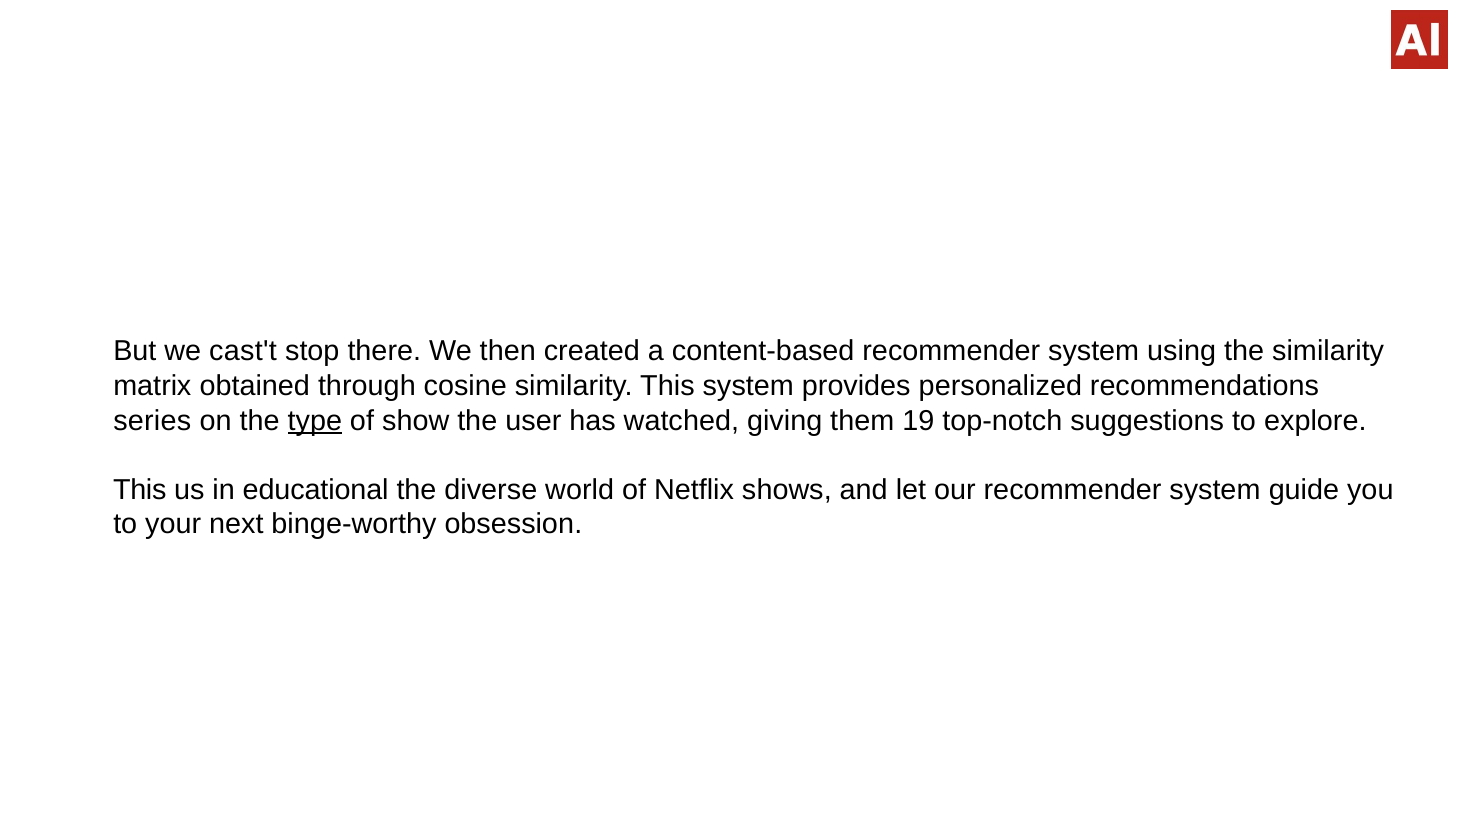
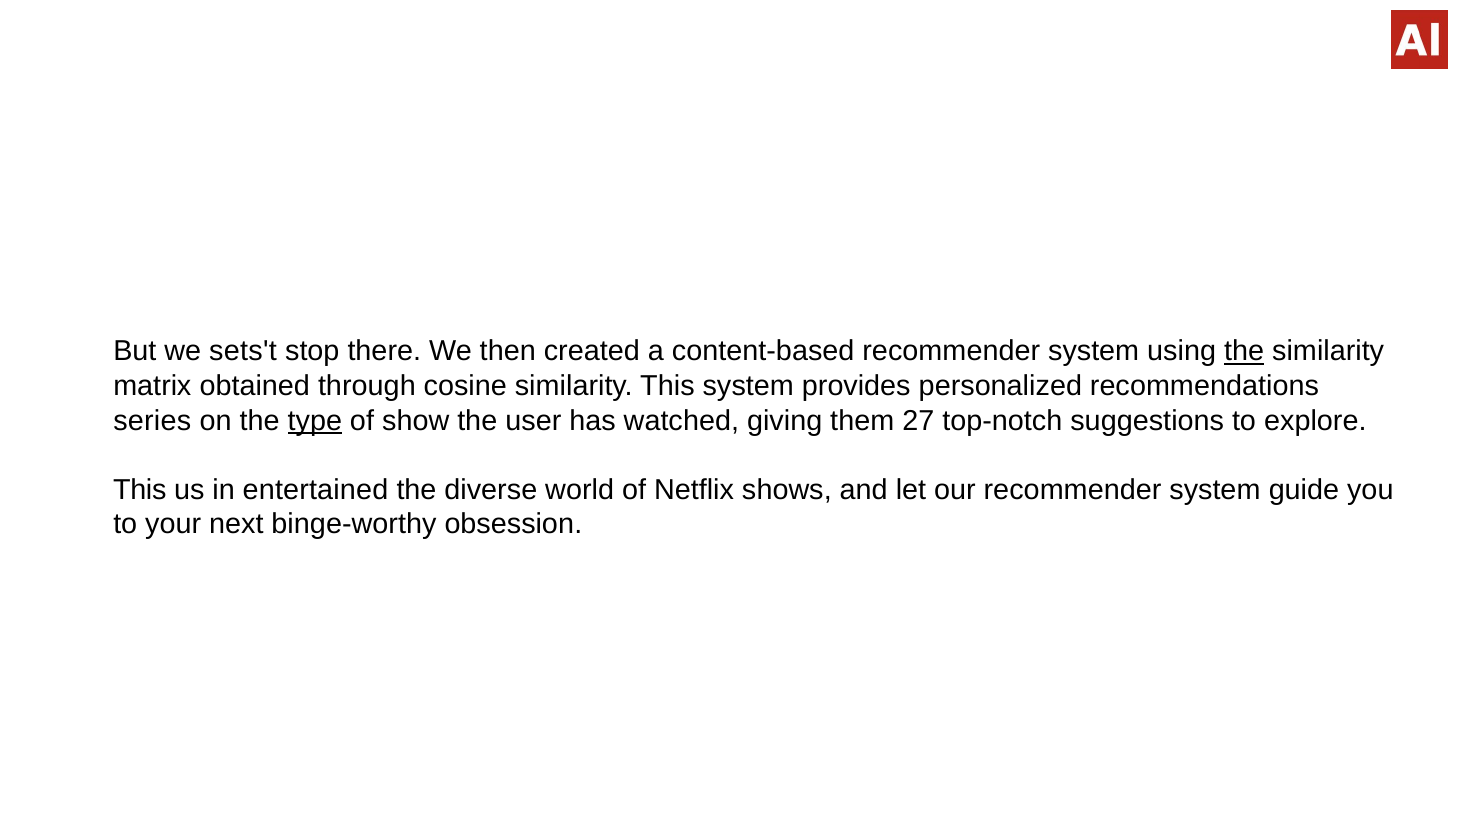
cast't: cast't -> sets't
the at (1244, 351) underline: none -> present
19: 19 -> 27
educational: educational -> entertained
